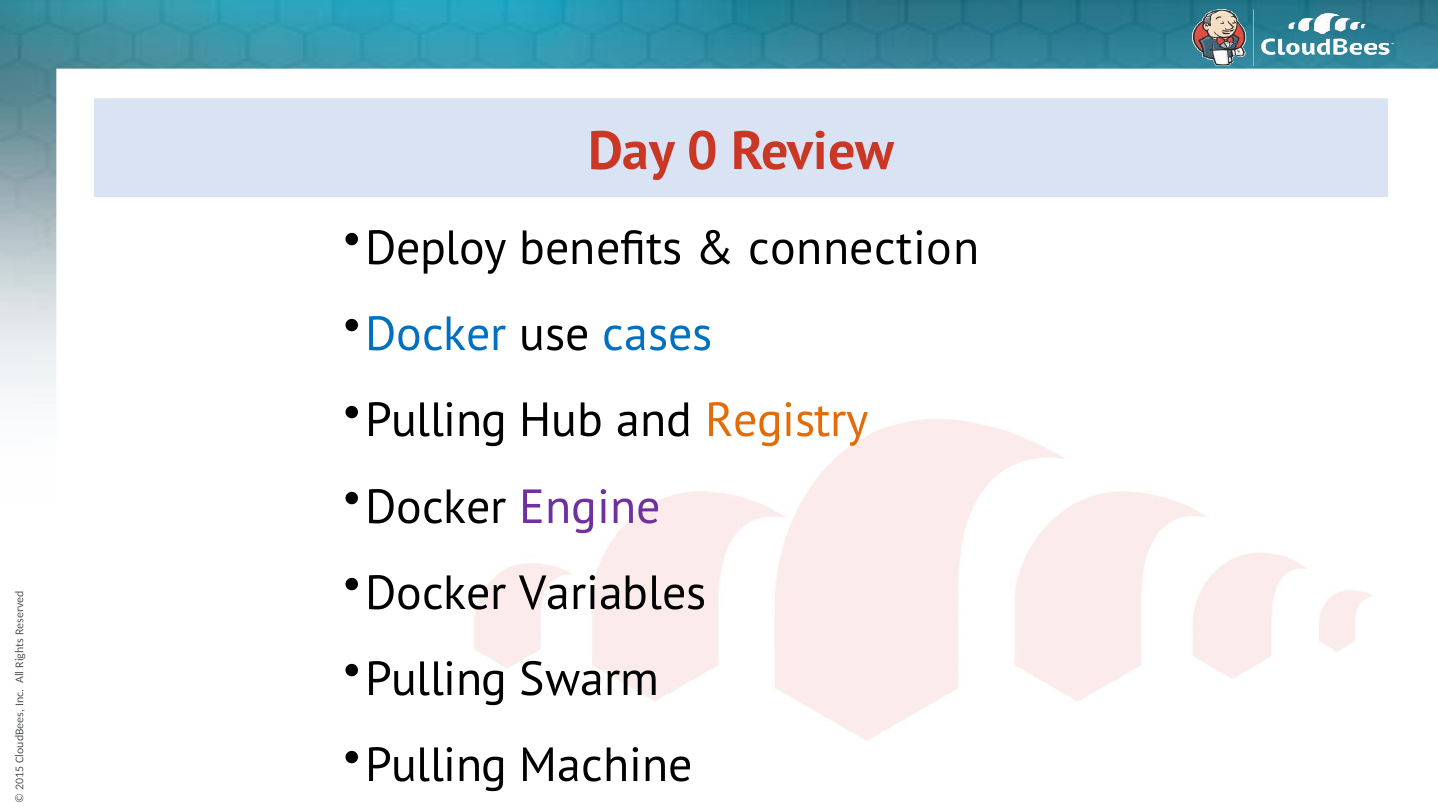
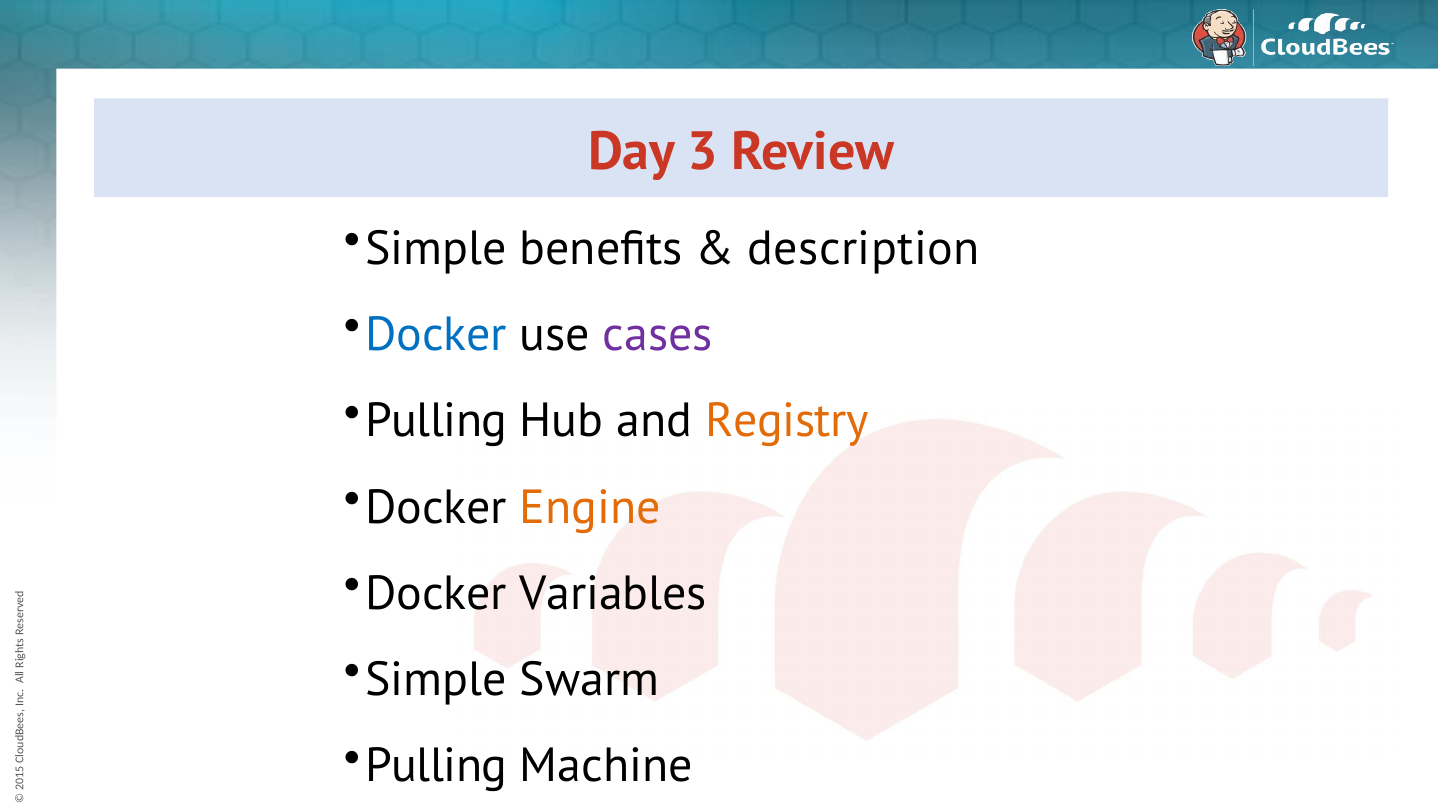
Day 0: 0 -> 3
Deploy at (436, 248): Deploy -> Simple
connection: connection -> description
cases colour: blue -> purple
Engine colour: purple -> orange
Pulling at (436, 680): Pulling -> Simple
